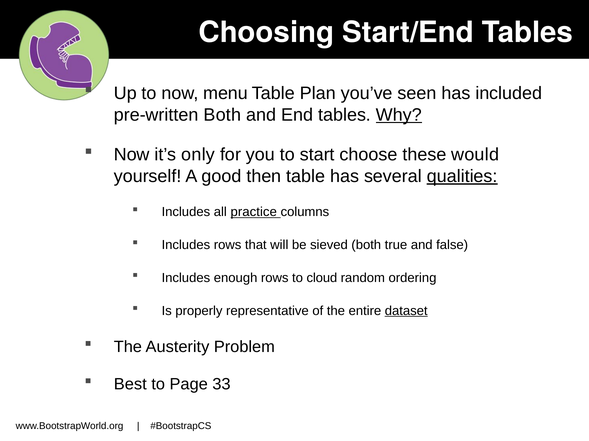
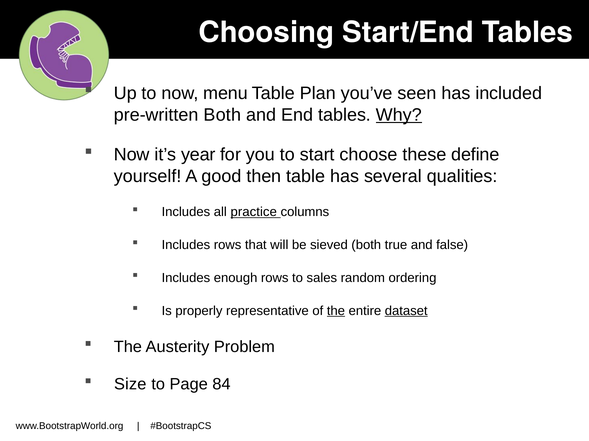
only: only -> year
would: would -> define
qualities underline: present -> none
cloud: cloud -> sales
the at (336, 311) underline: none -> present
Best: Best -> Size
33: 33 -> 84
